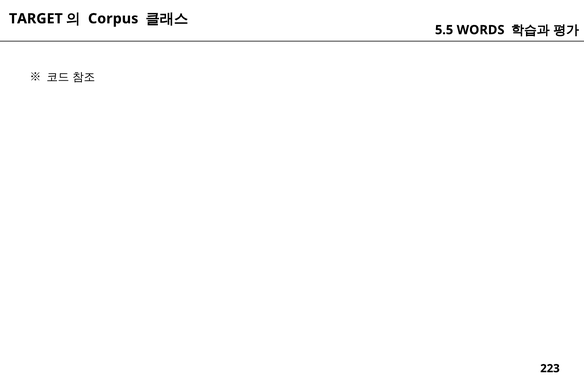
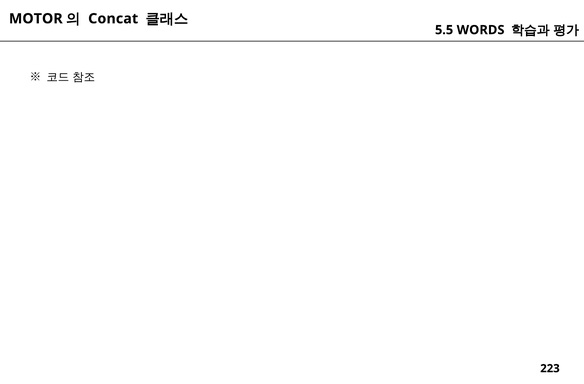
TARGET: TARGET -> MOTOR
Corpus: Corpus -> Concat
